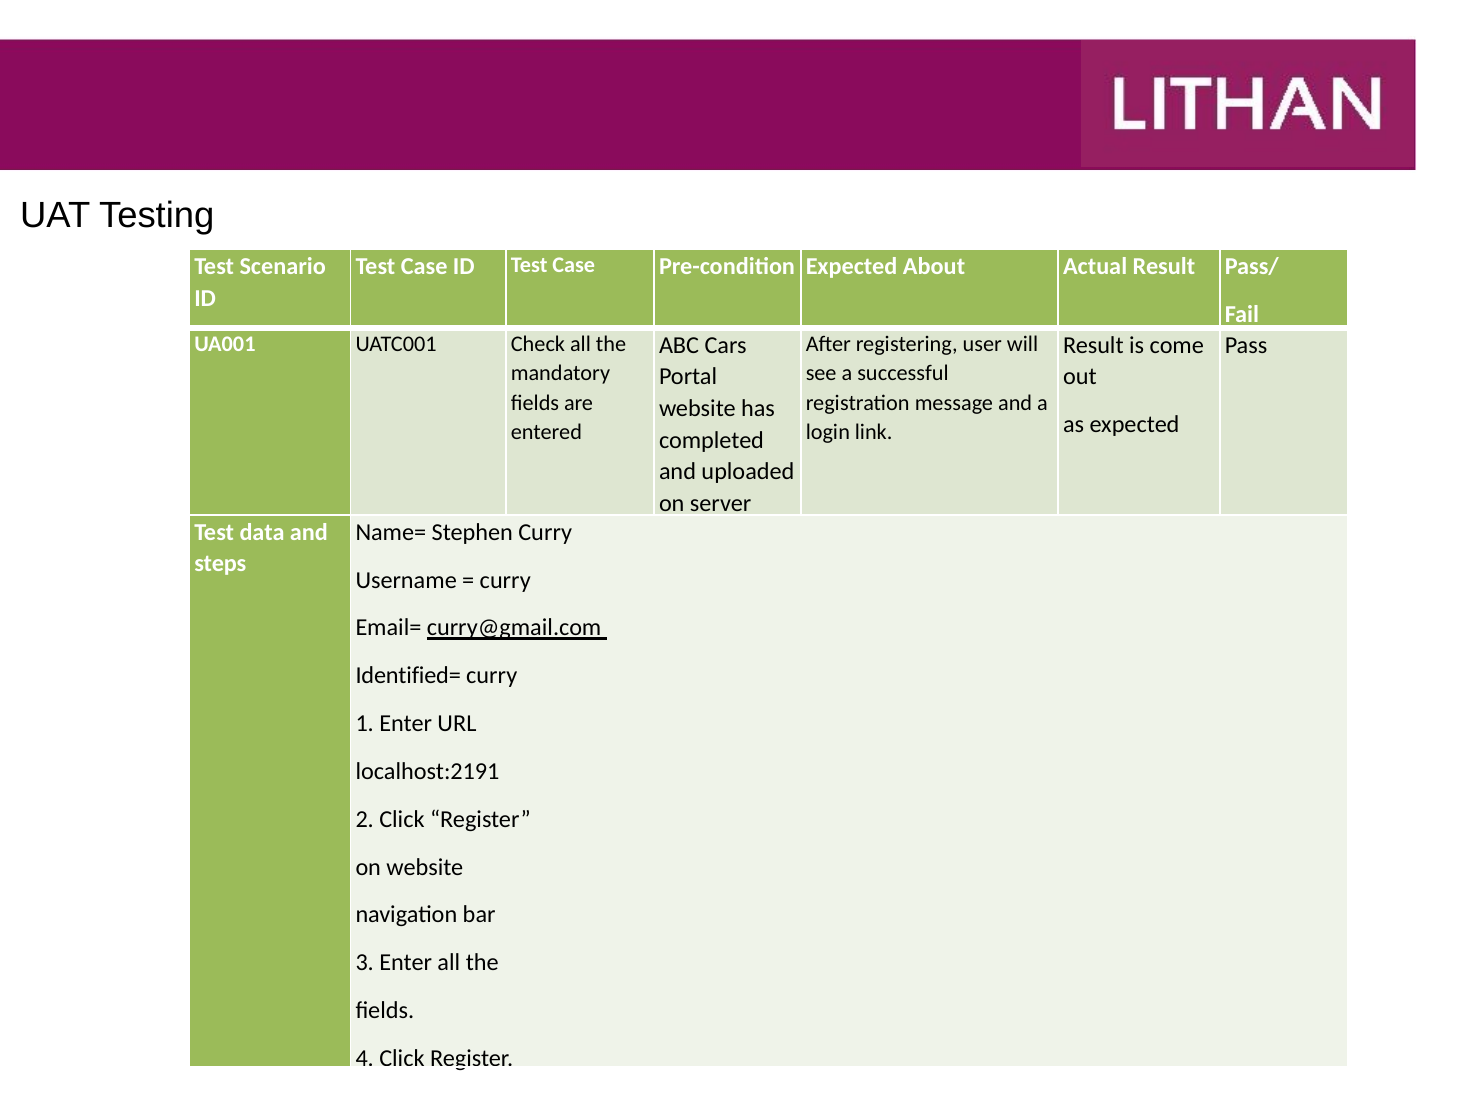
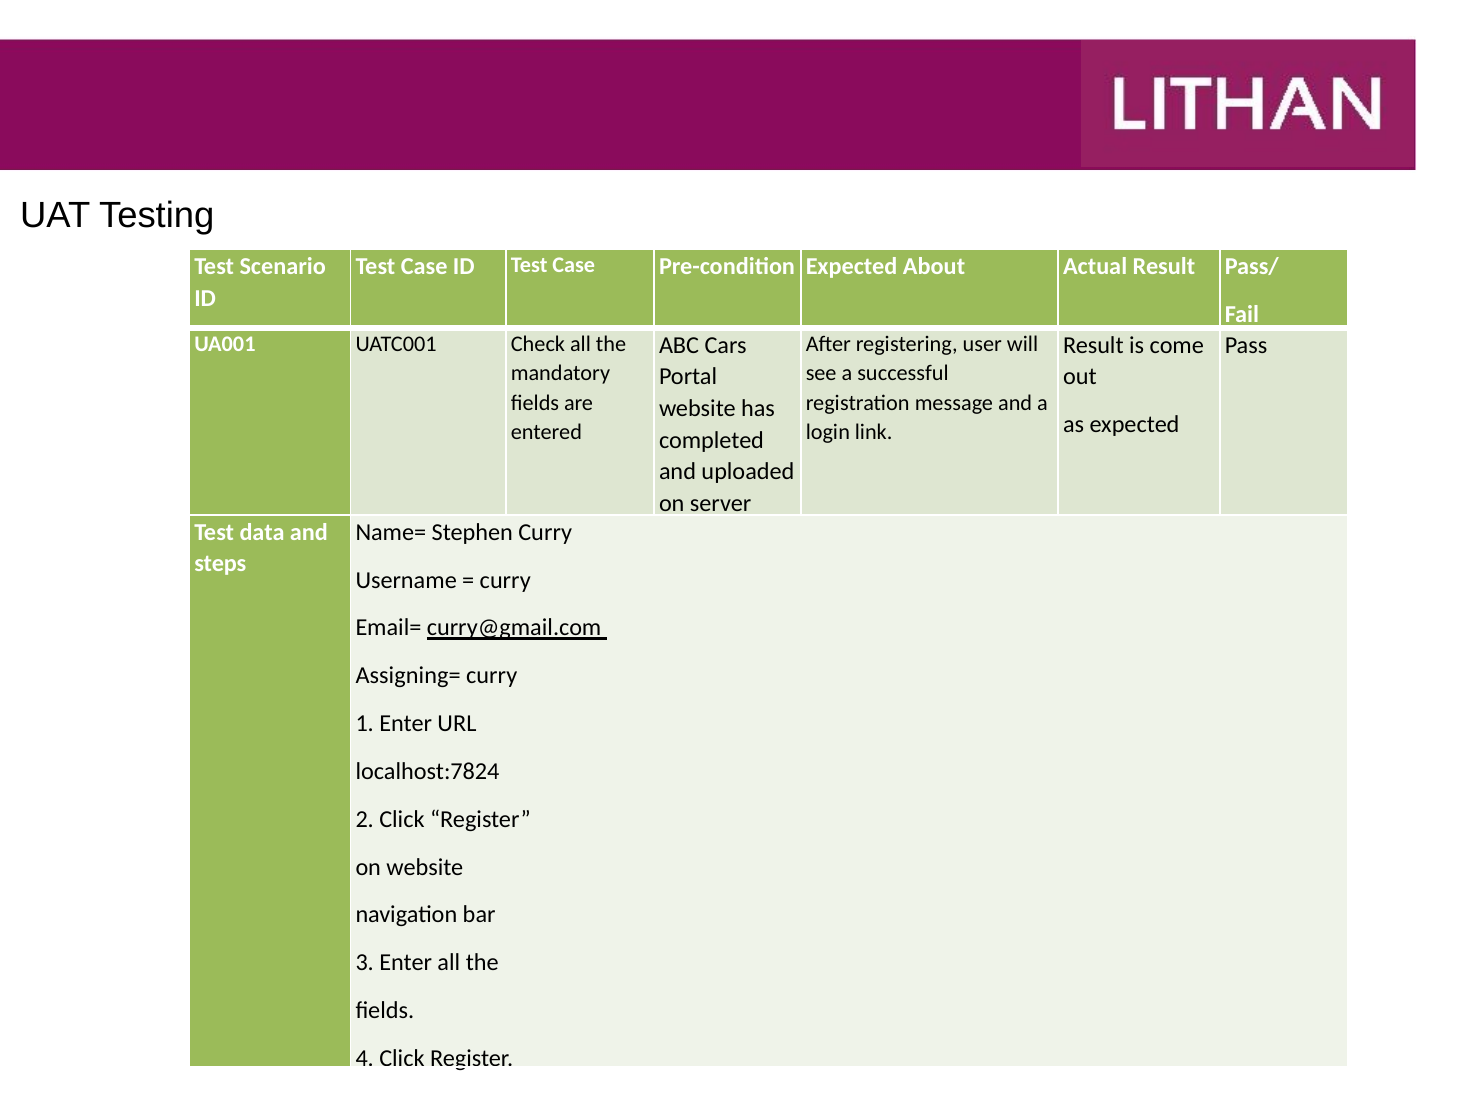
Identified=: Identified= -> Assigning=
localhost:2191: localhost:2191 -> localhost:7824
